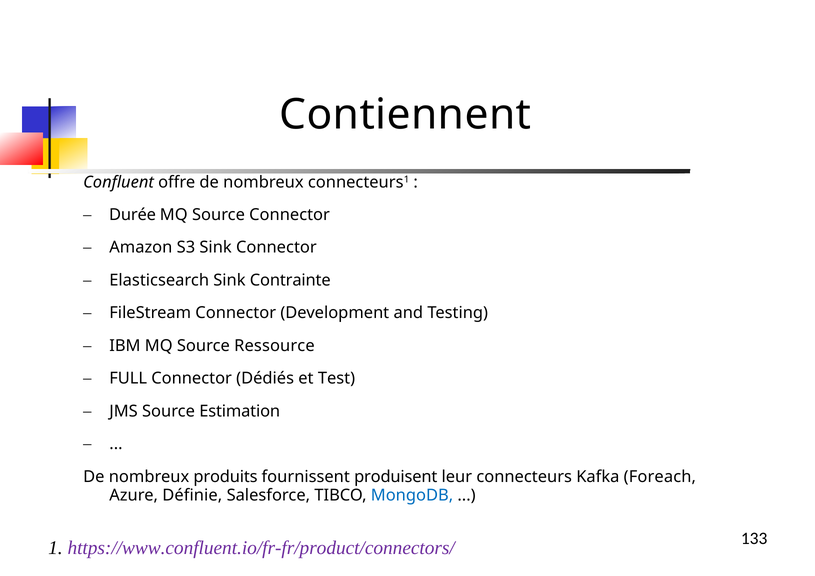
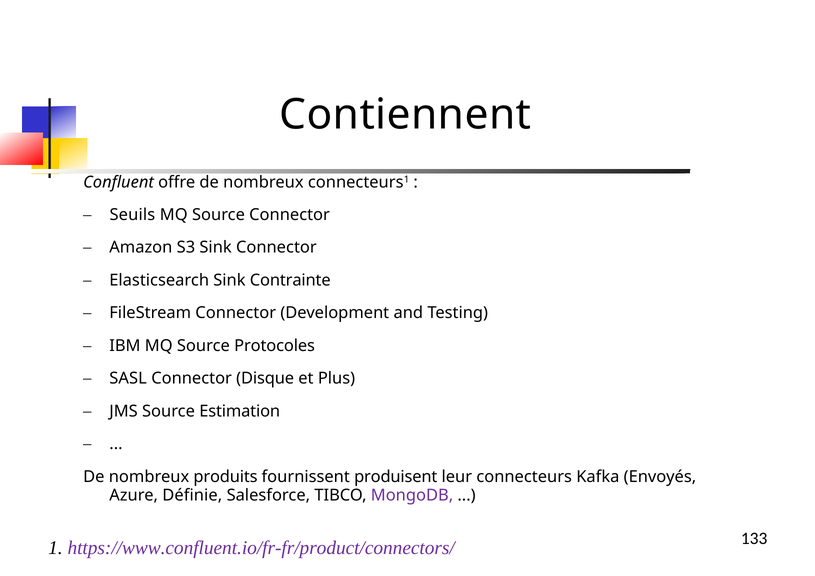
Durée: Durée -> Seuils
Ressource: Ressource -> Protocoles
FULL: FULL -> SASL
Dédiés: Dédiés -> Disque
Test: Test -> Plus
Foreach: Foreach -> Envoyés
MongoDB colour: blue -> purple
